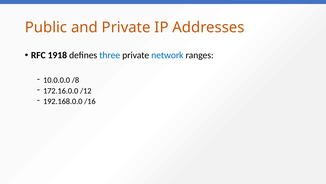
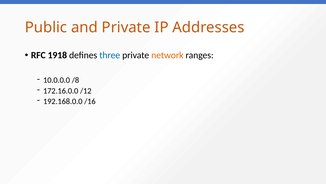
network colour: blue -> orange
